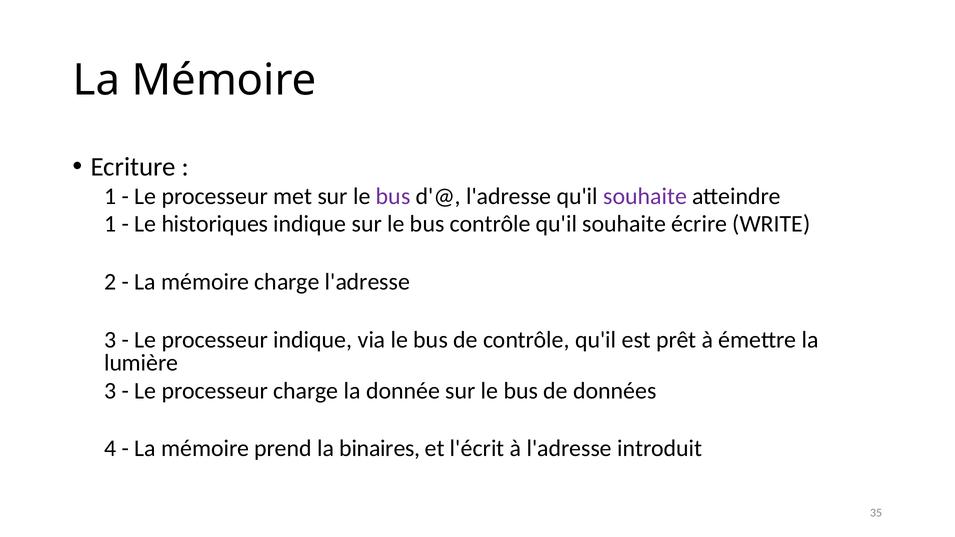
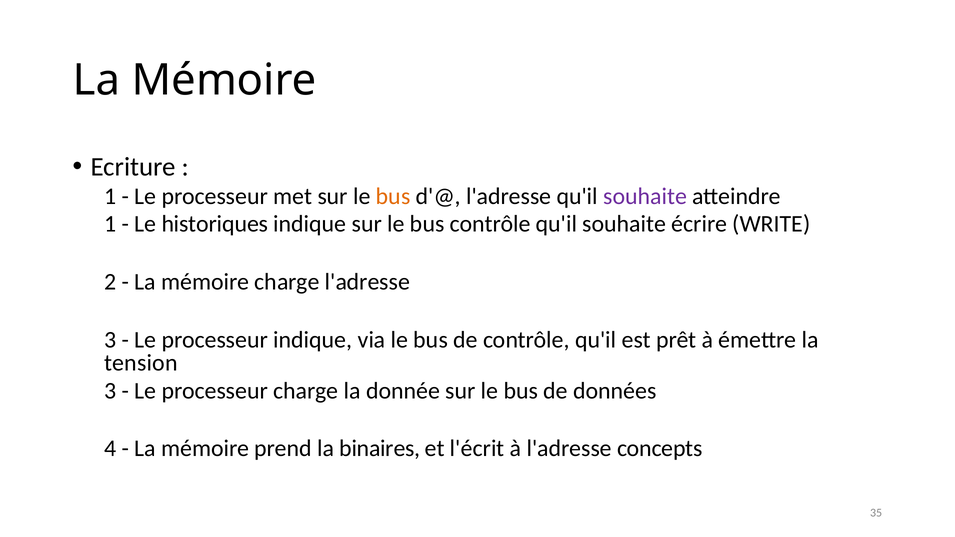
bus at (393, 197) colour: purple -> orange
lumière: lumière -> tension
introduit: introduit -> concepts
